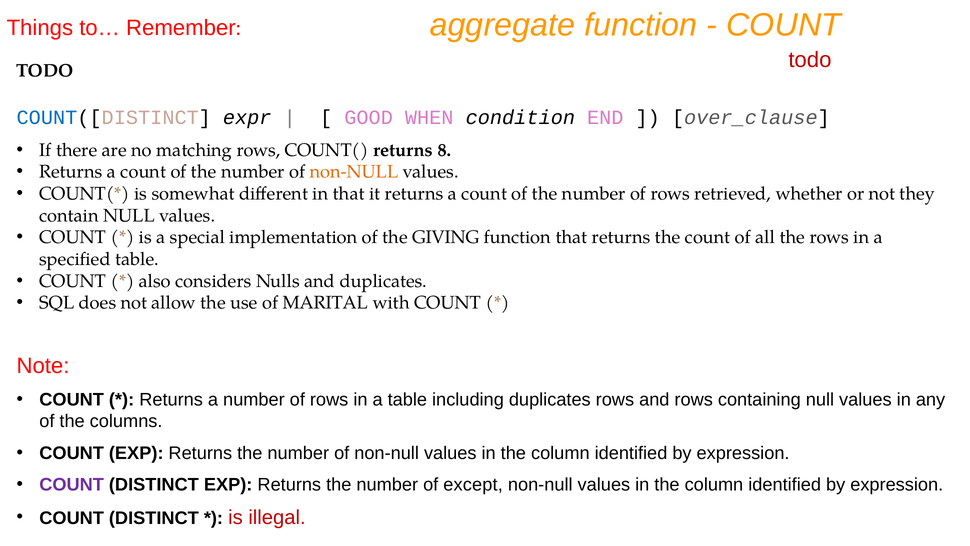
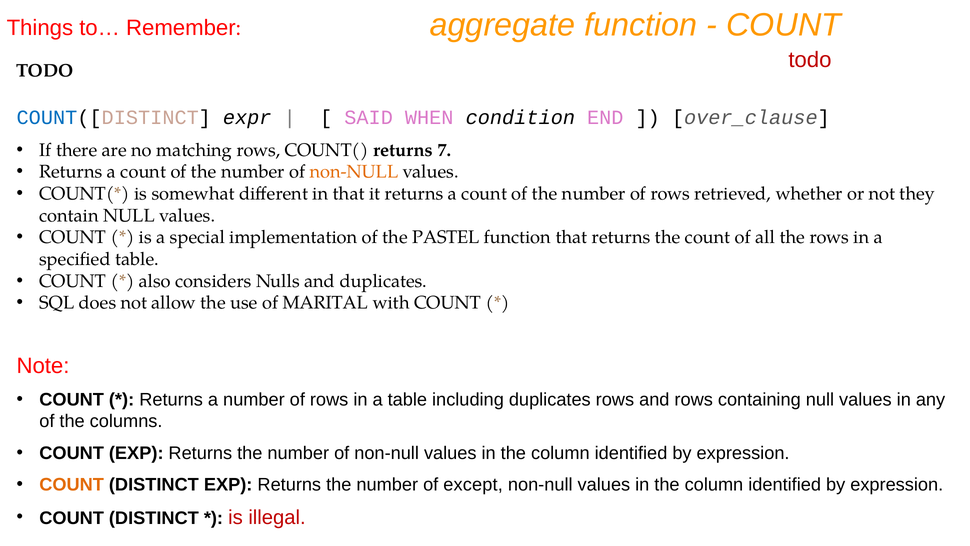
GOOD: GOOD -> SAID
8: 8 -> 7
GIVING: GIVING -> PASTEL
COUNT at (72, 484) colour: purple -> orange
